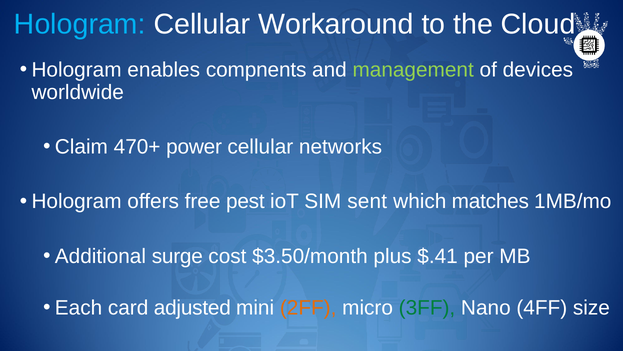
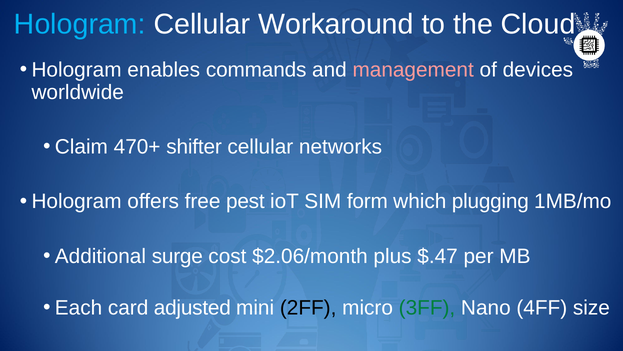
compnents: compnents -> commands
management colour: light green -> pink
power: power -> shifter
sent: sent -> form
matches: matches -> plugging
$3.50/month: $3.50/month -> $2.06/month
$.41: $.41 -> $.47
2FF colour: orange -> black
